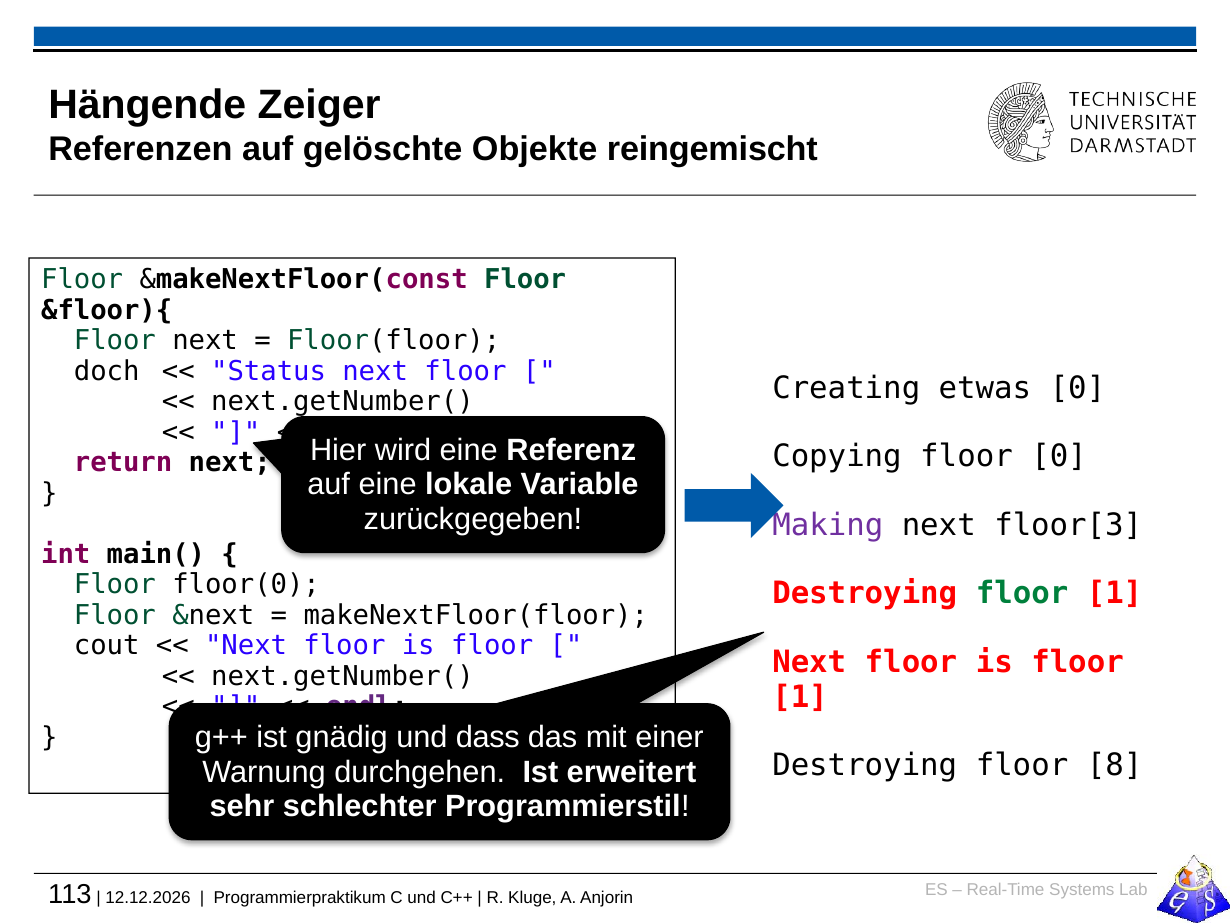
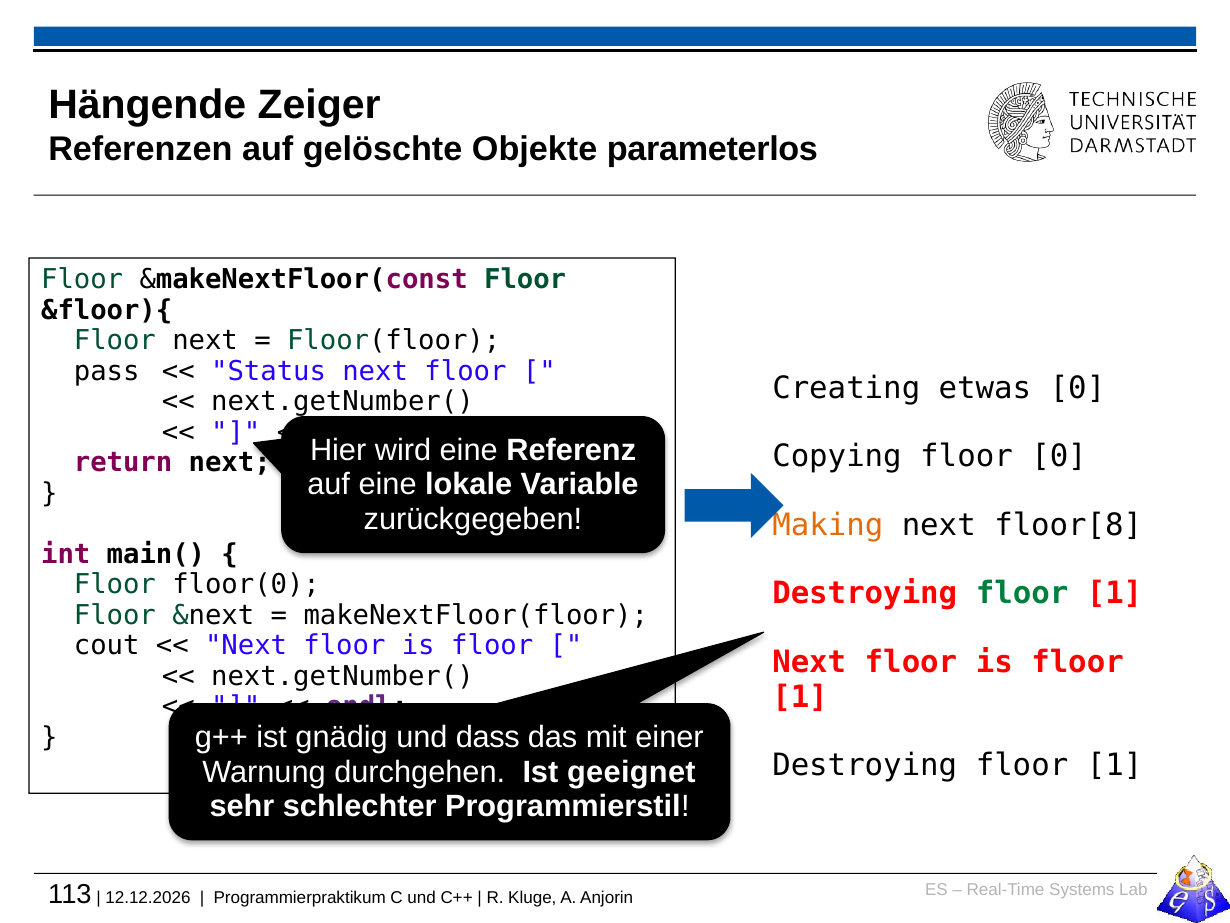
reingemischt: reingemischt -> parameterlos
doch: doch -> pass
Making colour: purple -> orange
floor[3: floor[3 -> floor[8
8 at (1115, 765): 8 -> 1
erweitert: erweitert -> geeignet
